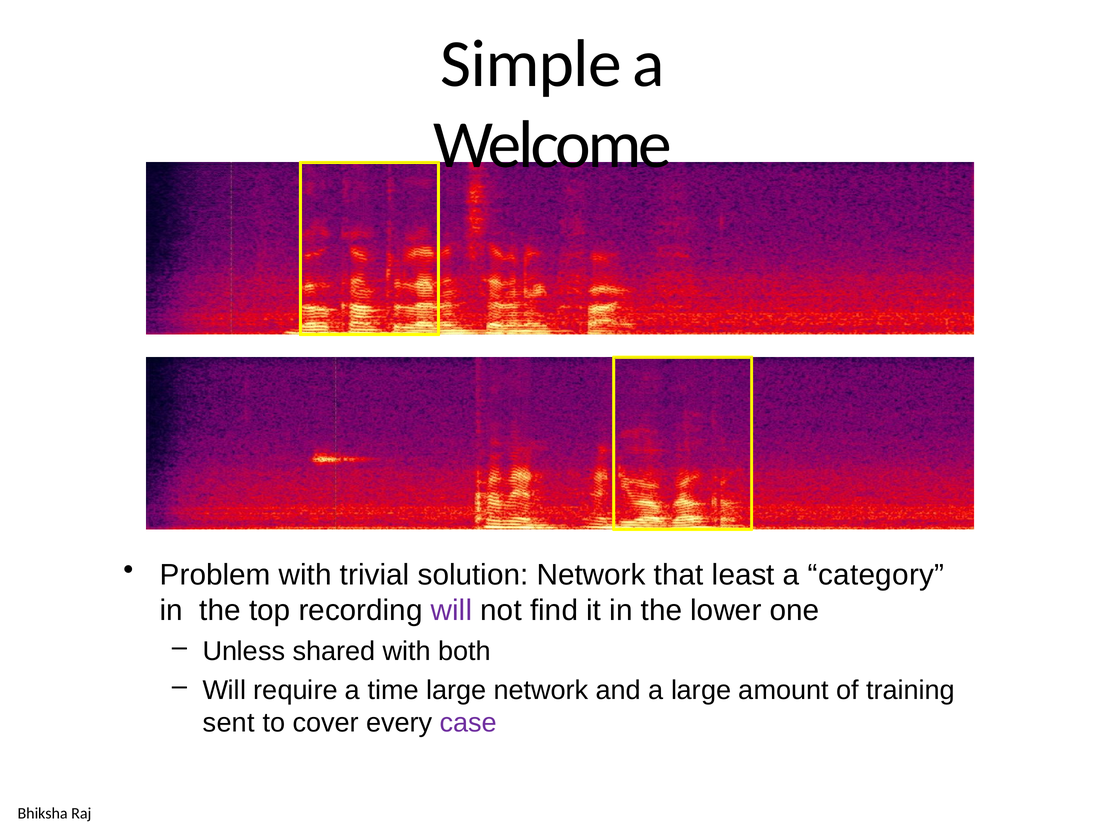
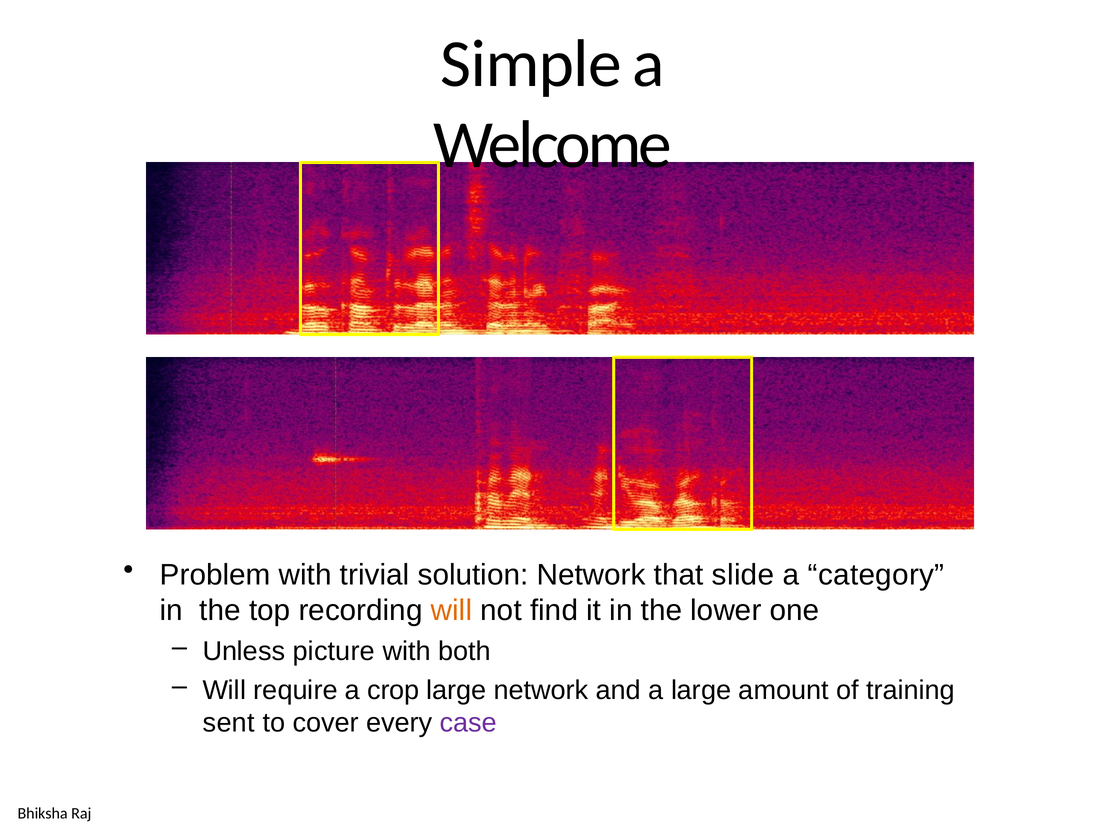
least: least -> slide
will at (451, 611) colour: purple -> orange
shared: shared -> picture
time: time -> crop
